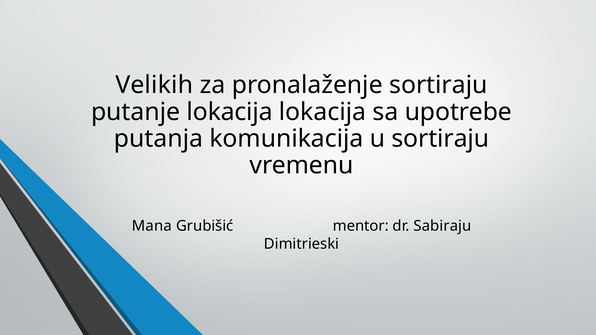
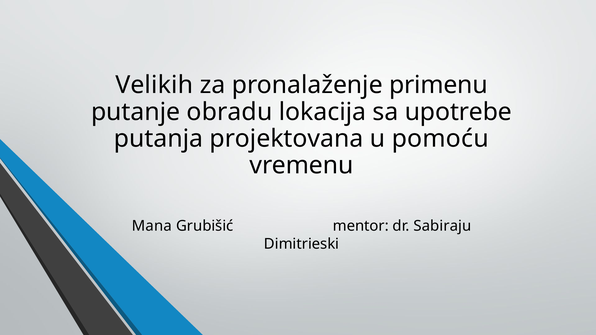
pronalaženje sortiraju: sortiraju -> primenu
putanje lokacija: lokacija -> obradu
komunikacija: komunikacija -> projektovana
u sortiraju: sortiraju -> pomoću
